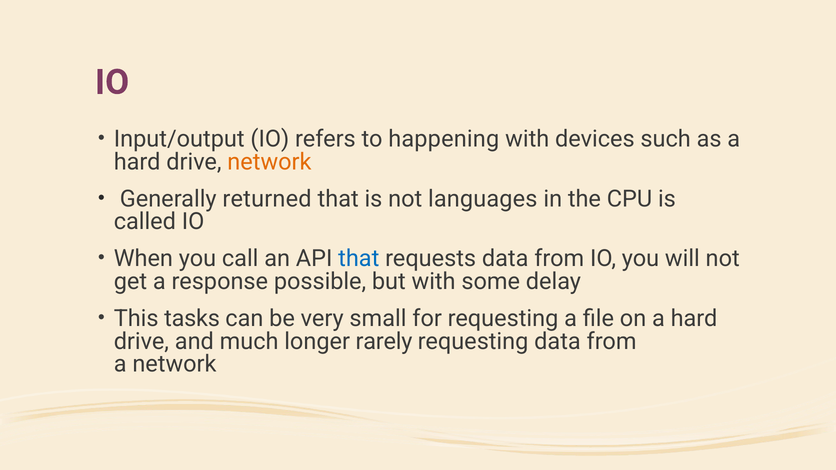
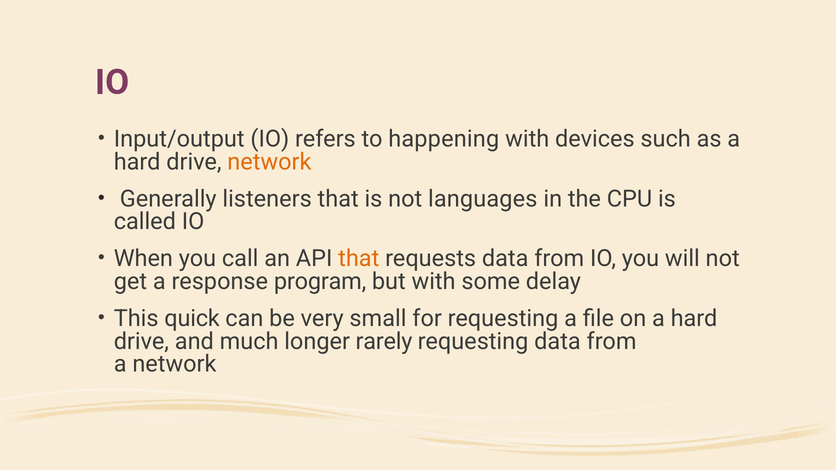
returned: returned -> listeners
that at (359, 259) colour: blue -> orange
possible: possible -> program
tasks: tasks -> quick
